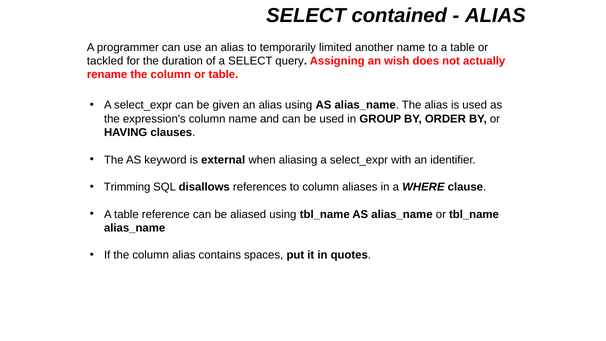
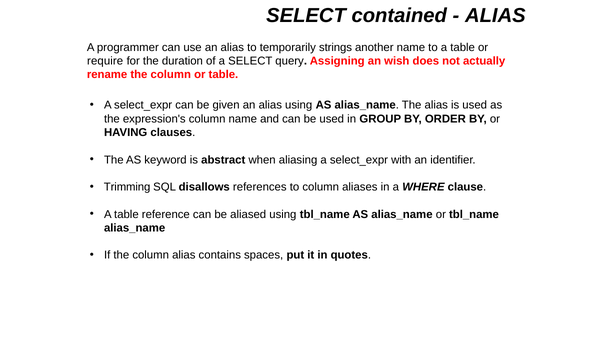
limited: limited -> strings
tackled: tackled -> require
external: external -> abstract
